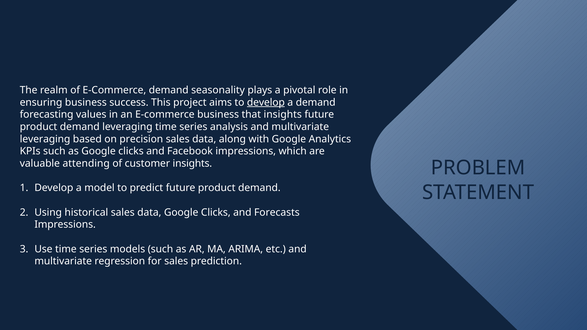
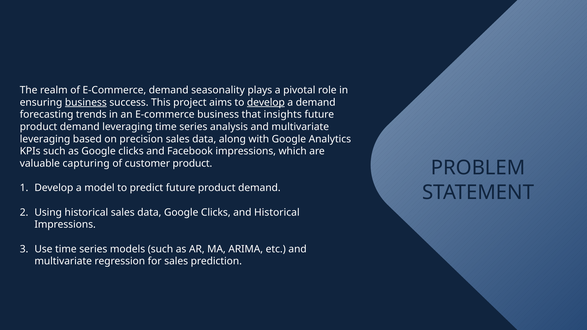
business at (86, 102) underline: none -> present
values: values -> trends
attending: attending -> capturing
customer insights: insights -> product
and Forecasts: Forecasts -> Historical
